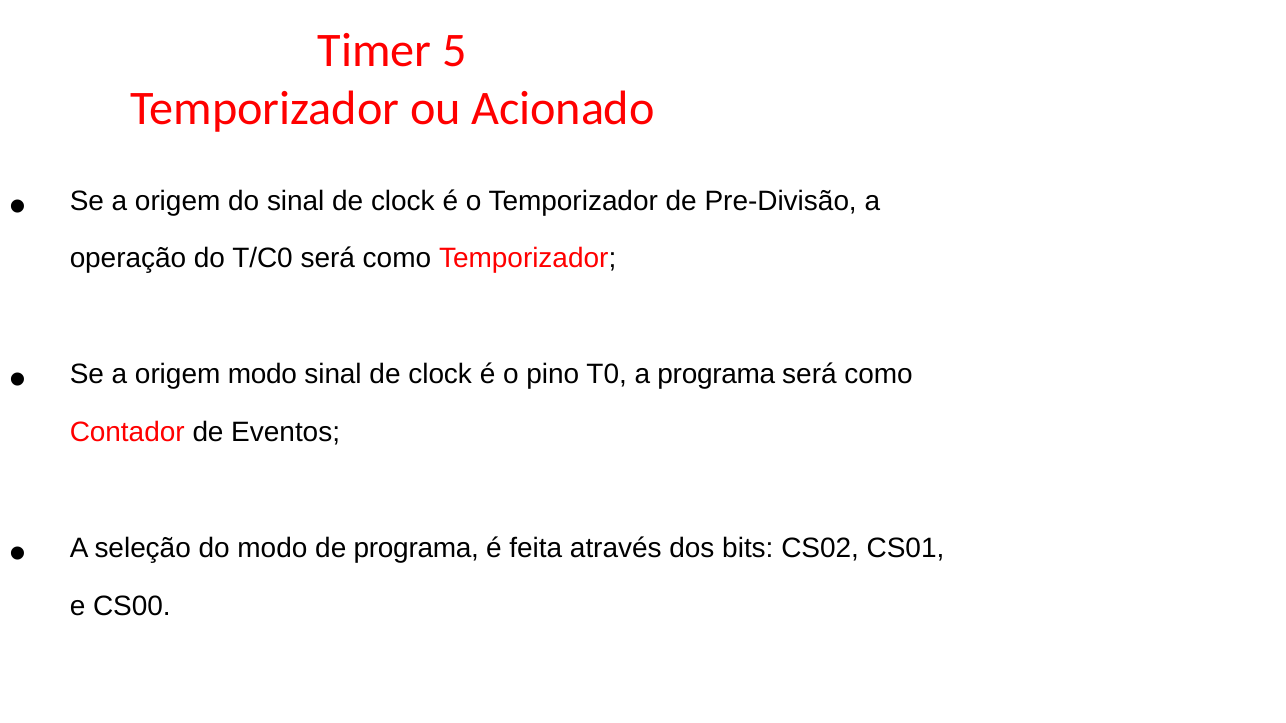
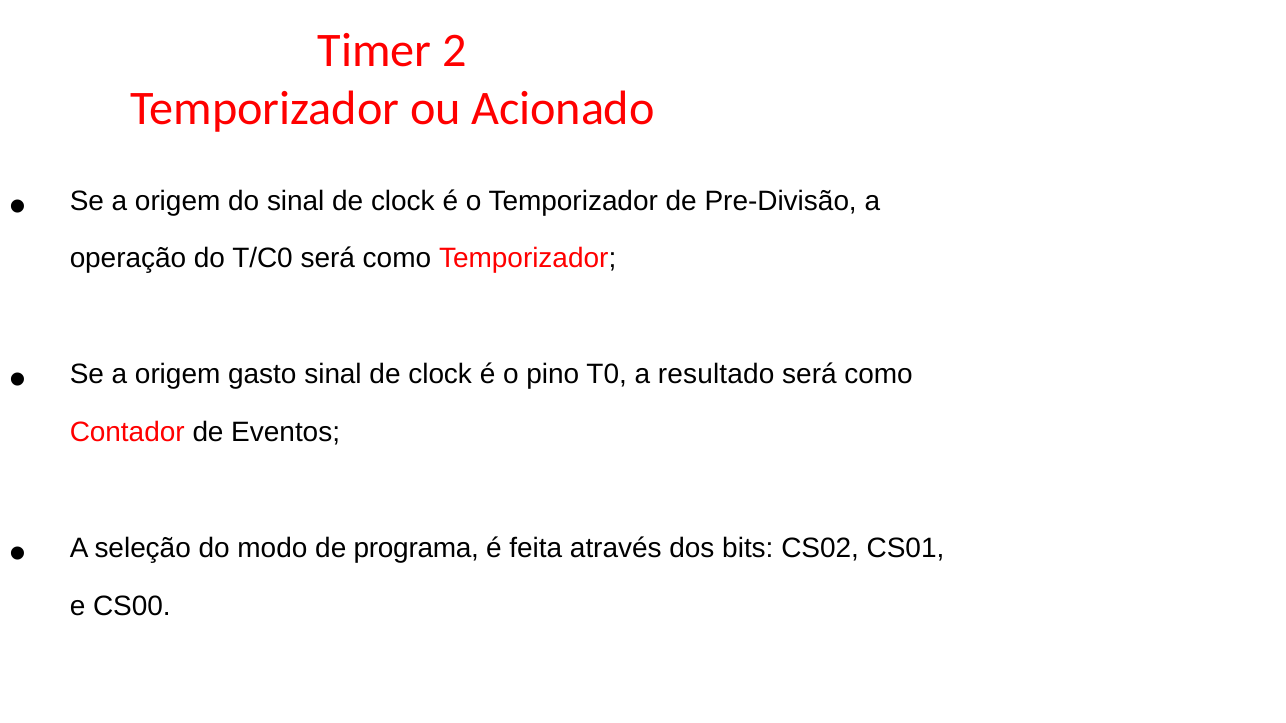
5: 5 -> 2
origem modo: modo -> gasto
a programa: programa -> resultado
